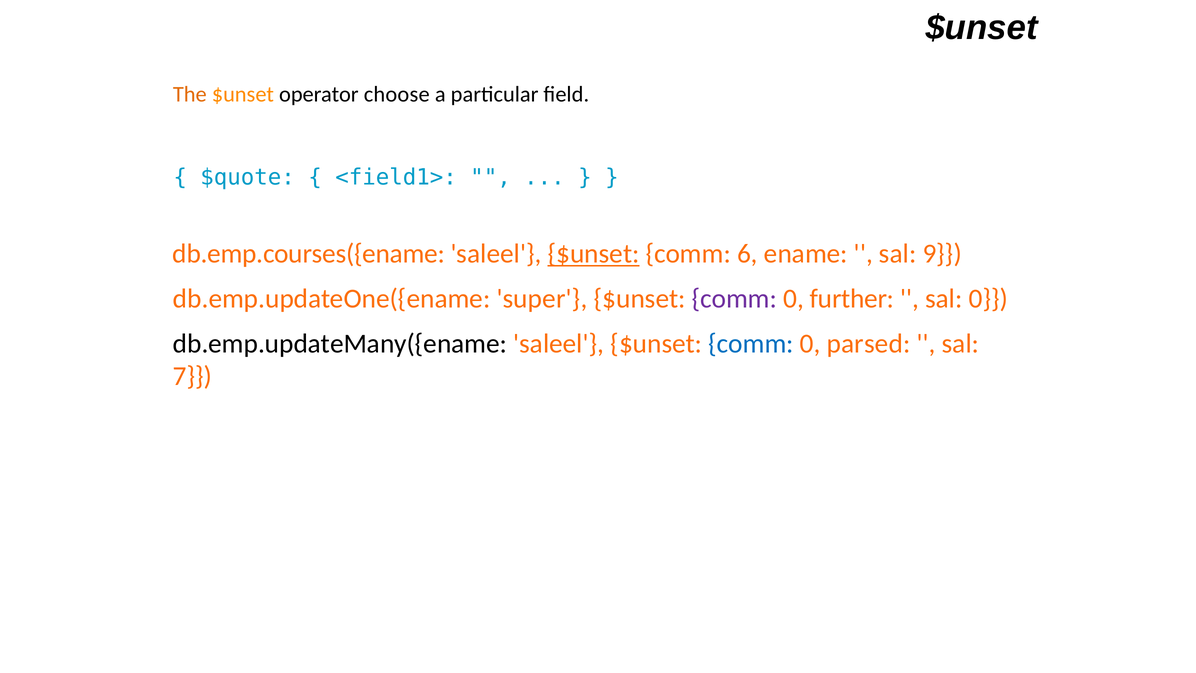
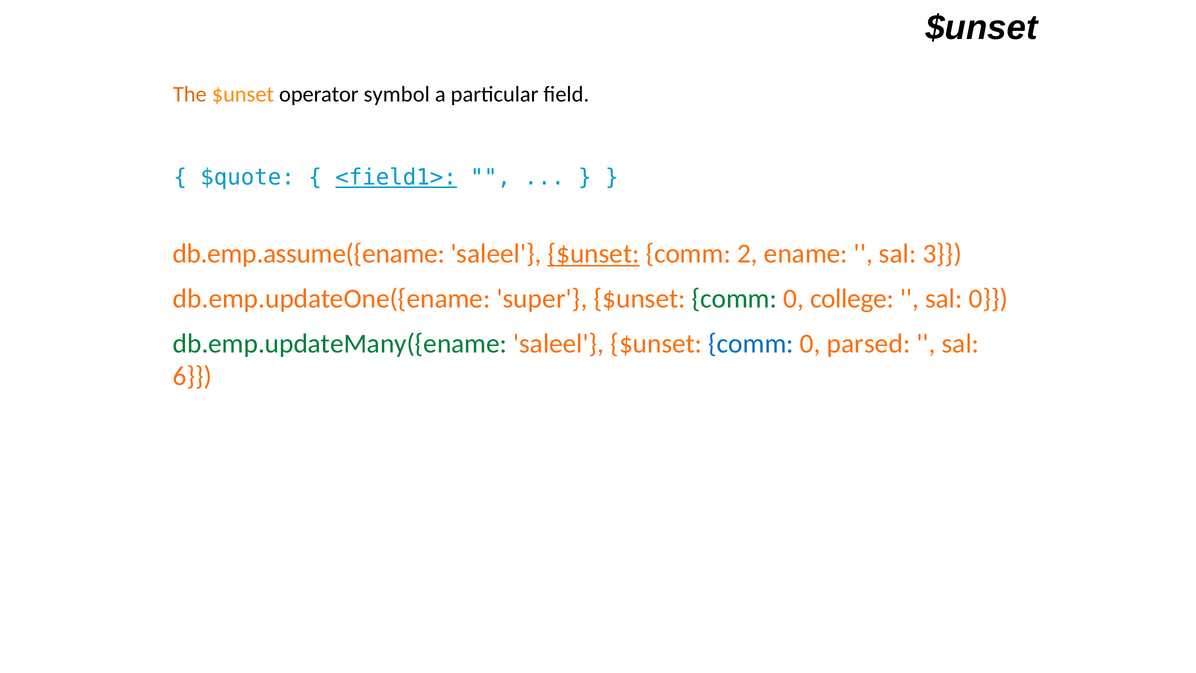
choose: choose -> symbol
<field1> underline: none -> present
db.emp.courses({ename: db.emp.courses({ename -> db.emp.assume({ename
6: 6 -> 2
9: 9 -> 3
comm at (734, 299) colour: purple -> green
further: further -> college
db.emp.updateMany({ename colour: black -> green
7: 7 -> 6
